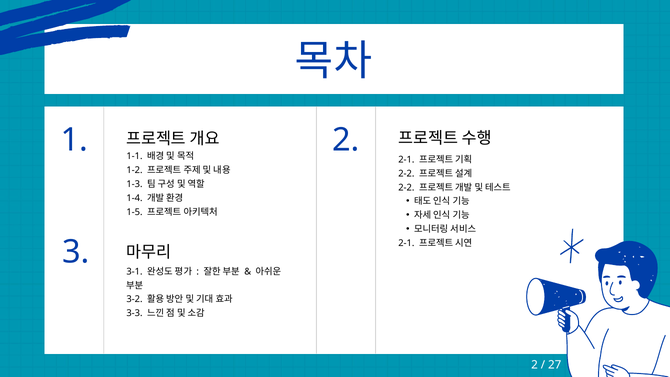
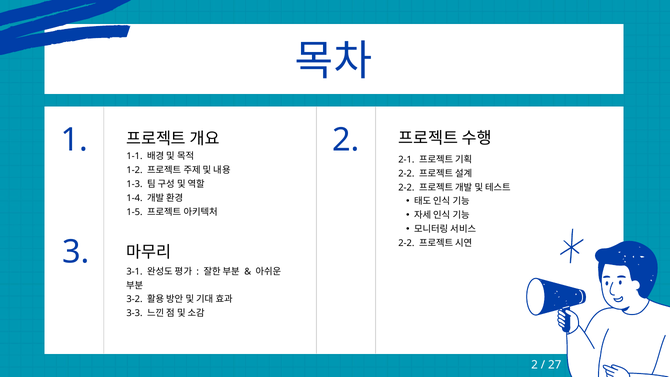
2-1 at (406, 243): 2-1 -> 2-2
